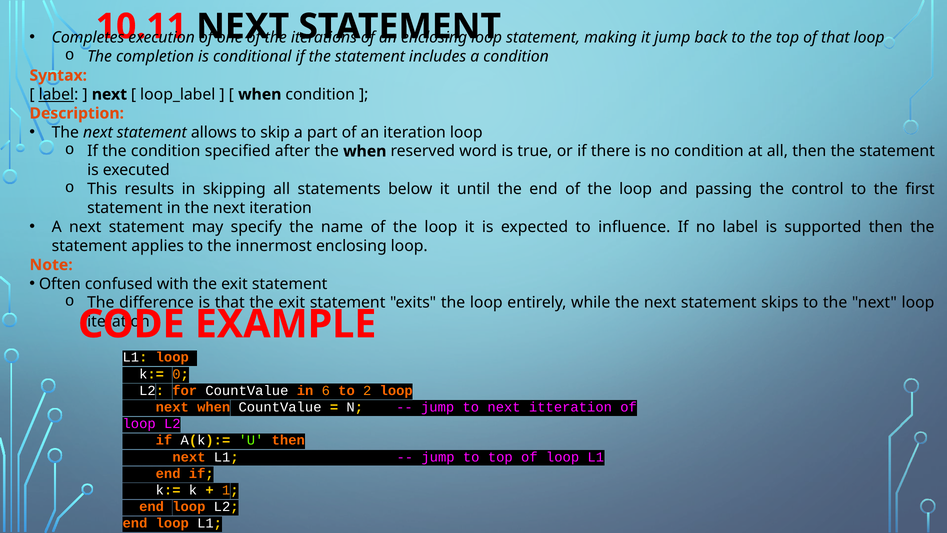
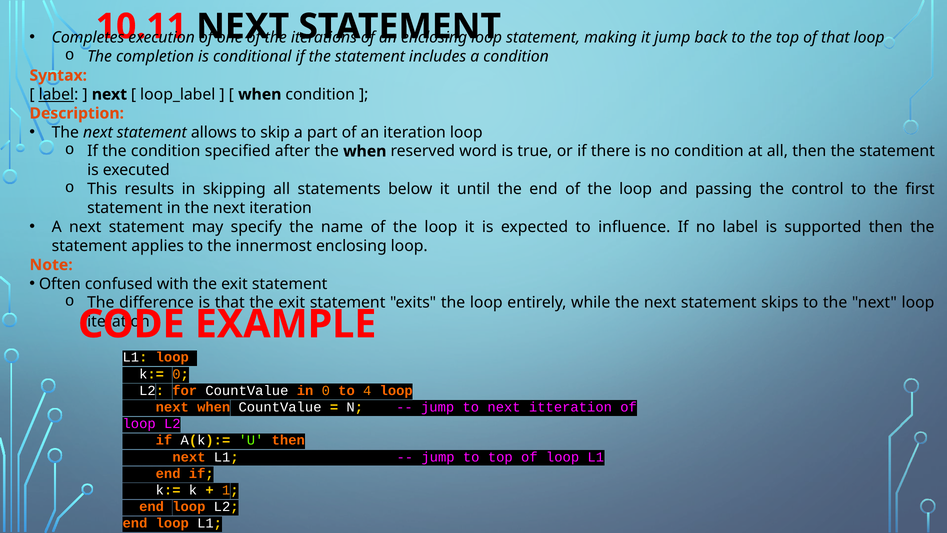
in 6: 6 -> 0
2: 2 -> 4
